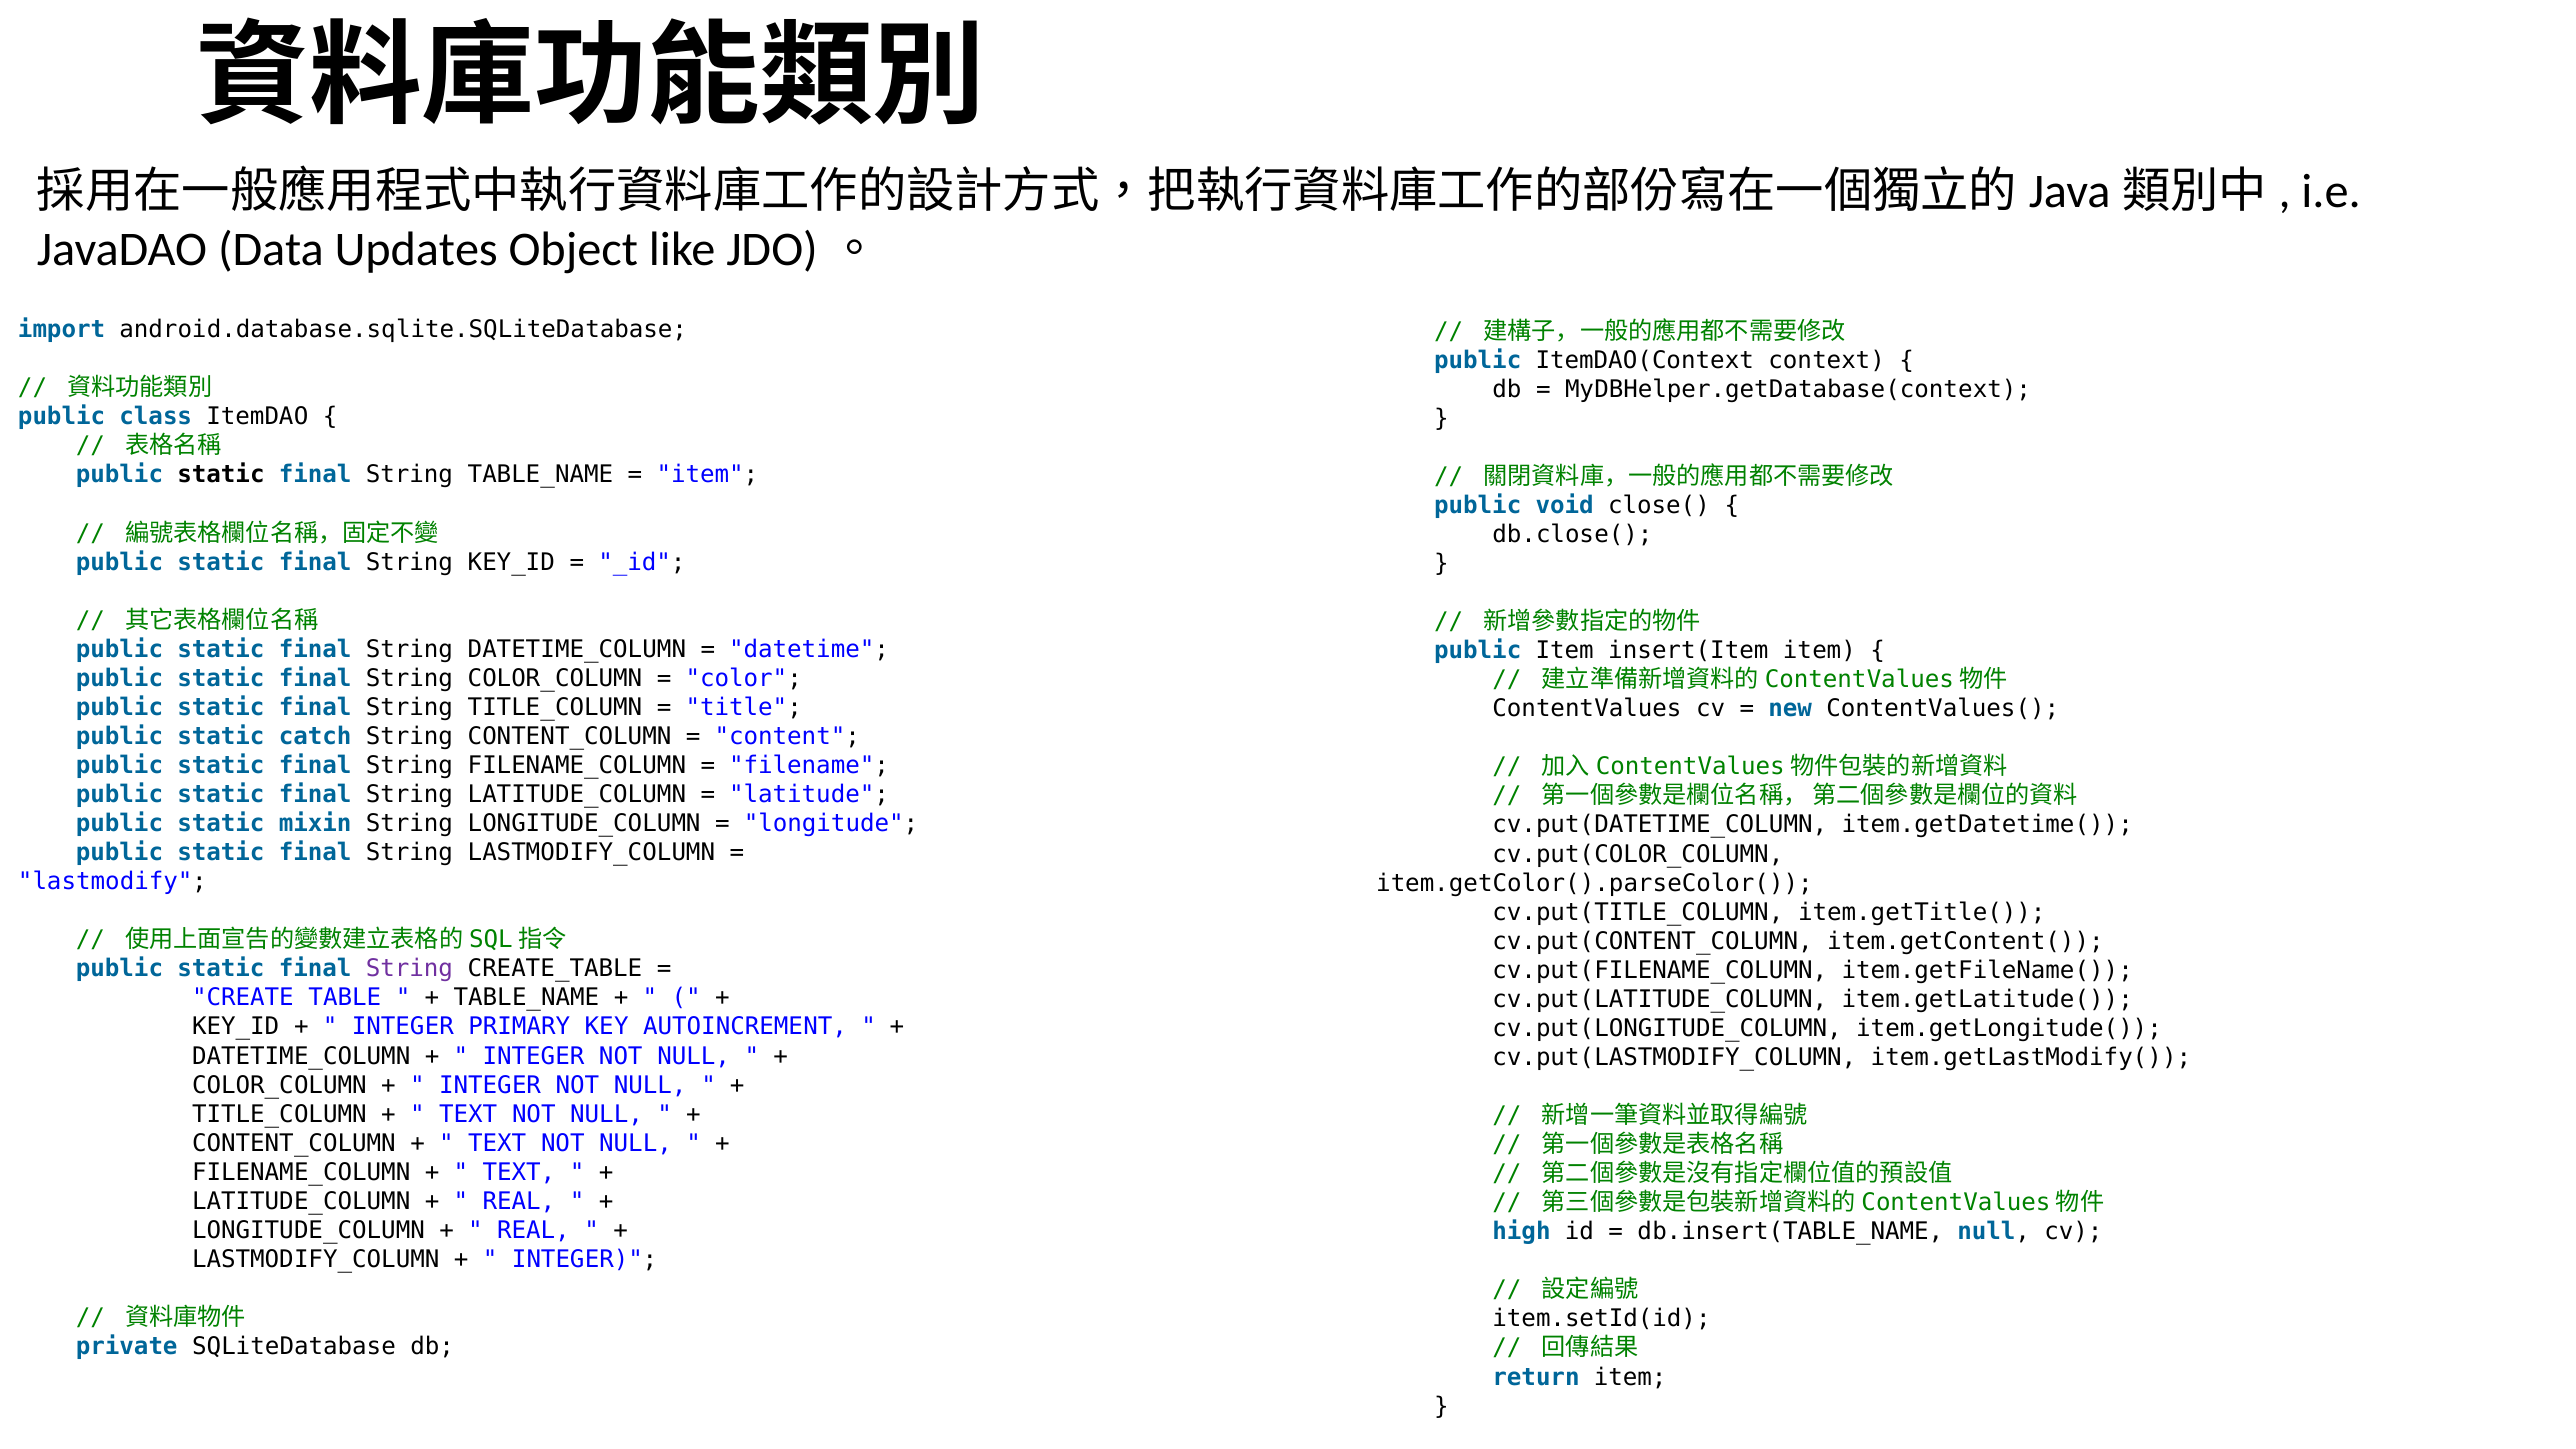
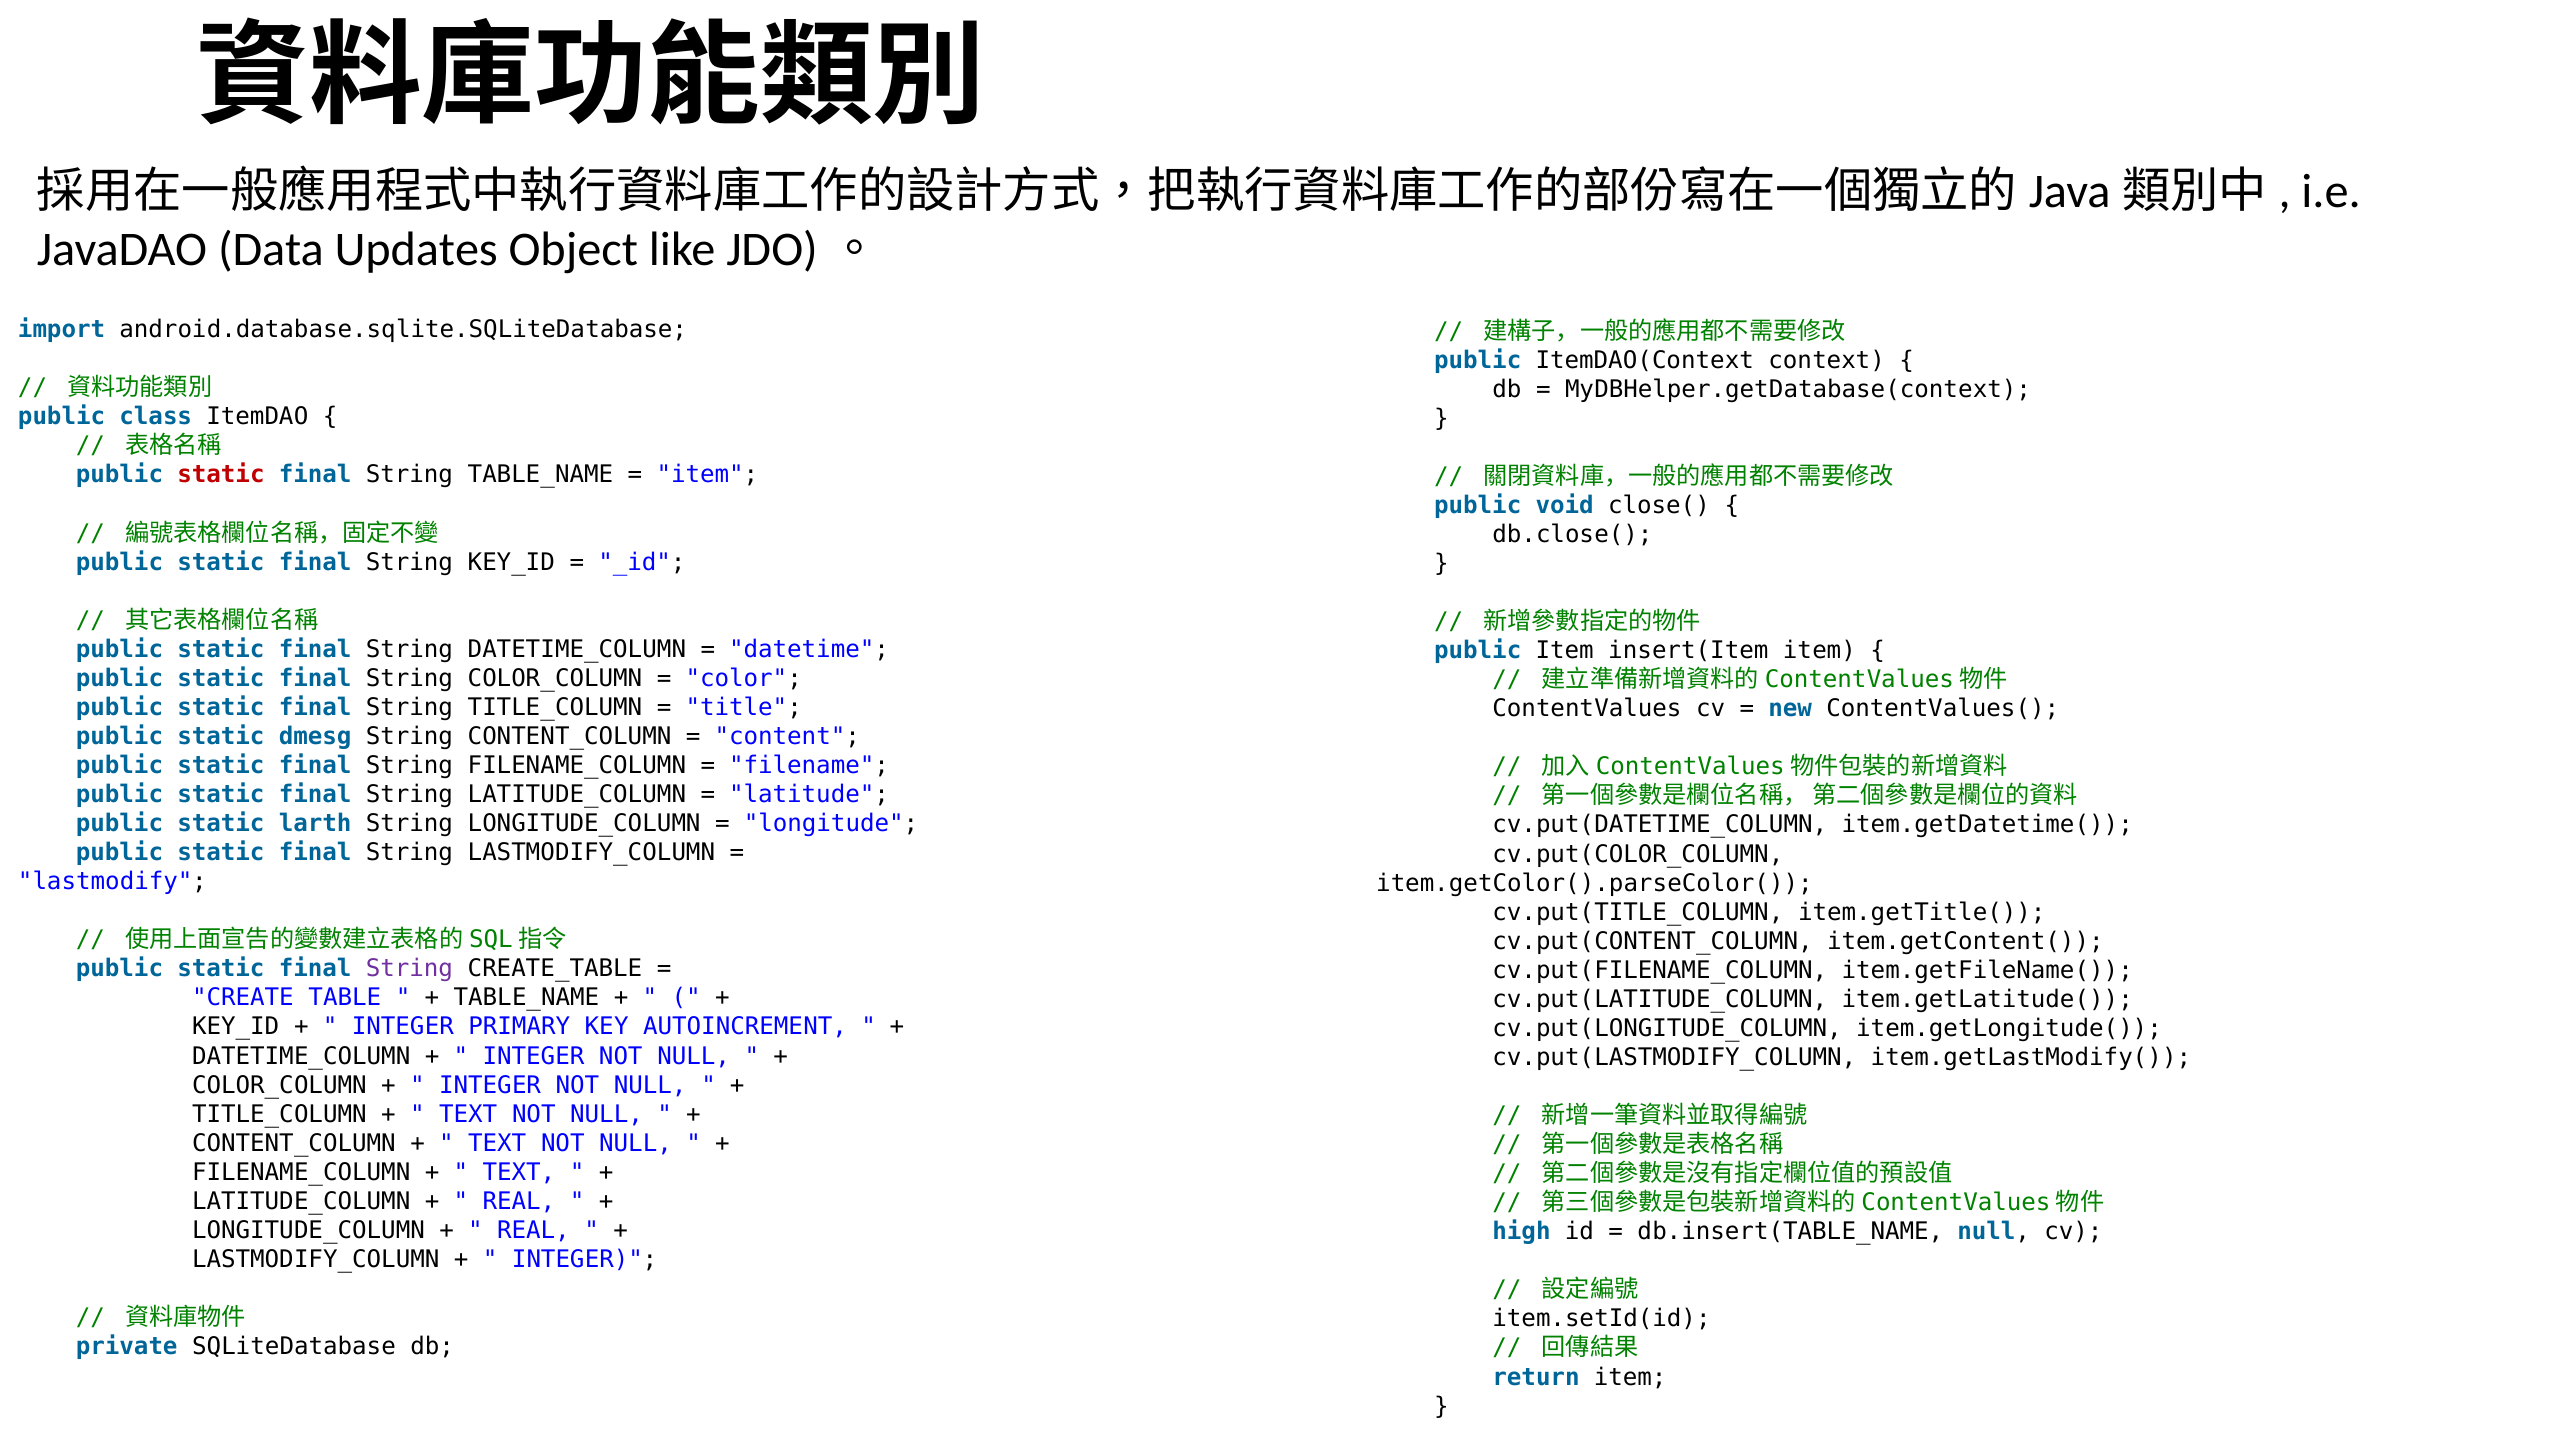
static at (221, 475) colour: black -> red
catch: catch -> dmesg
mixin: mixin -> larth
